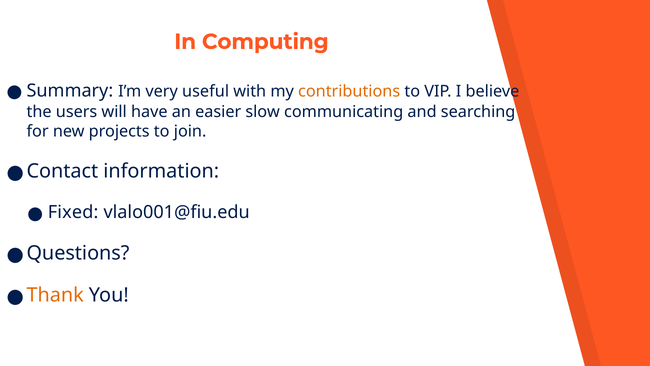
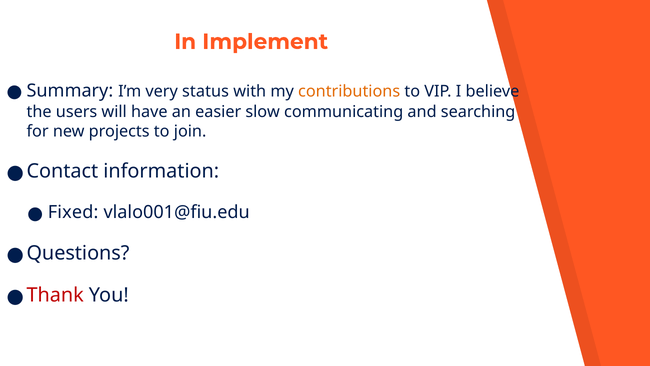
Computing: Computing -> Implement
useful: useful -> status
Thank colour: orange -> red
